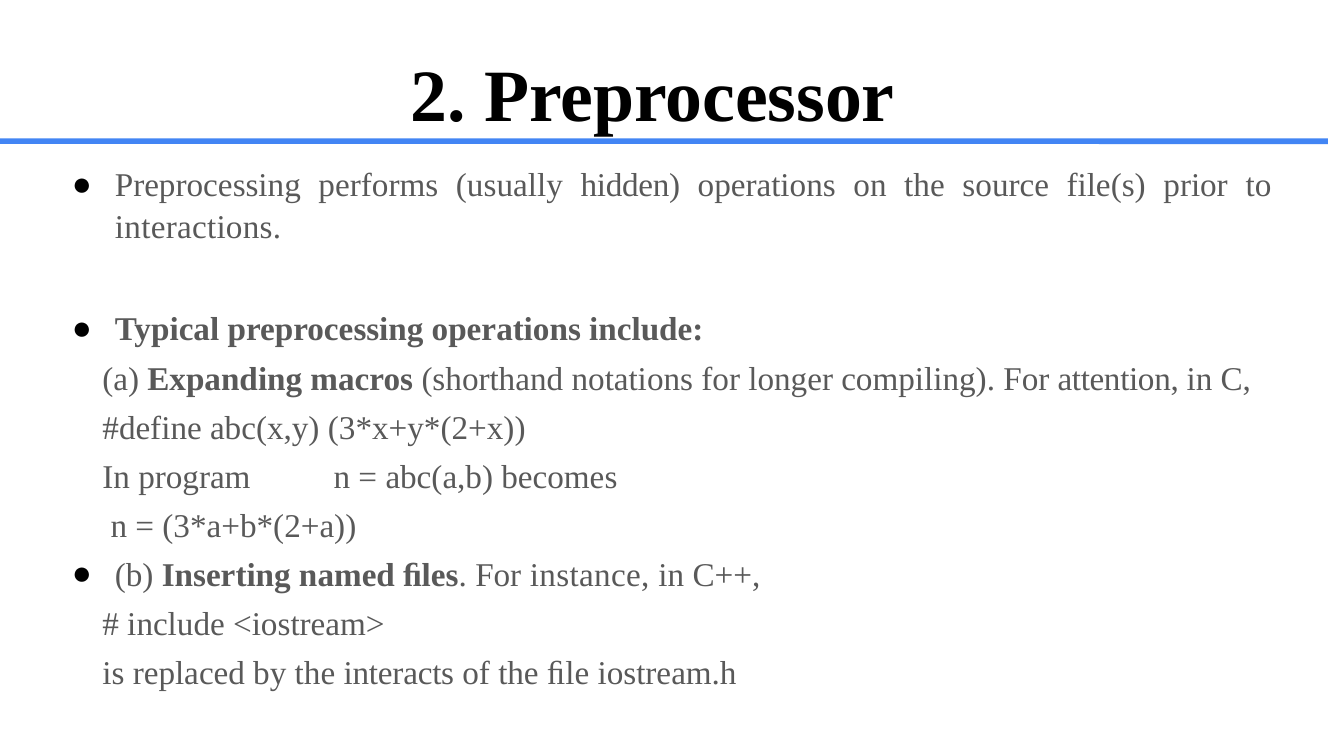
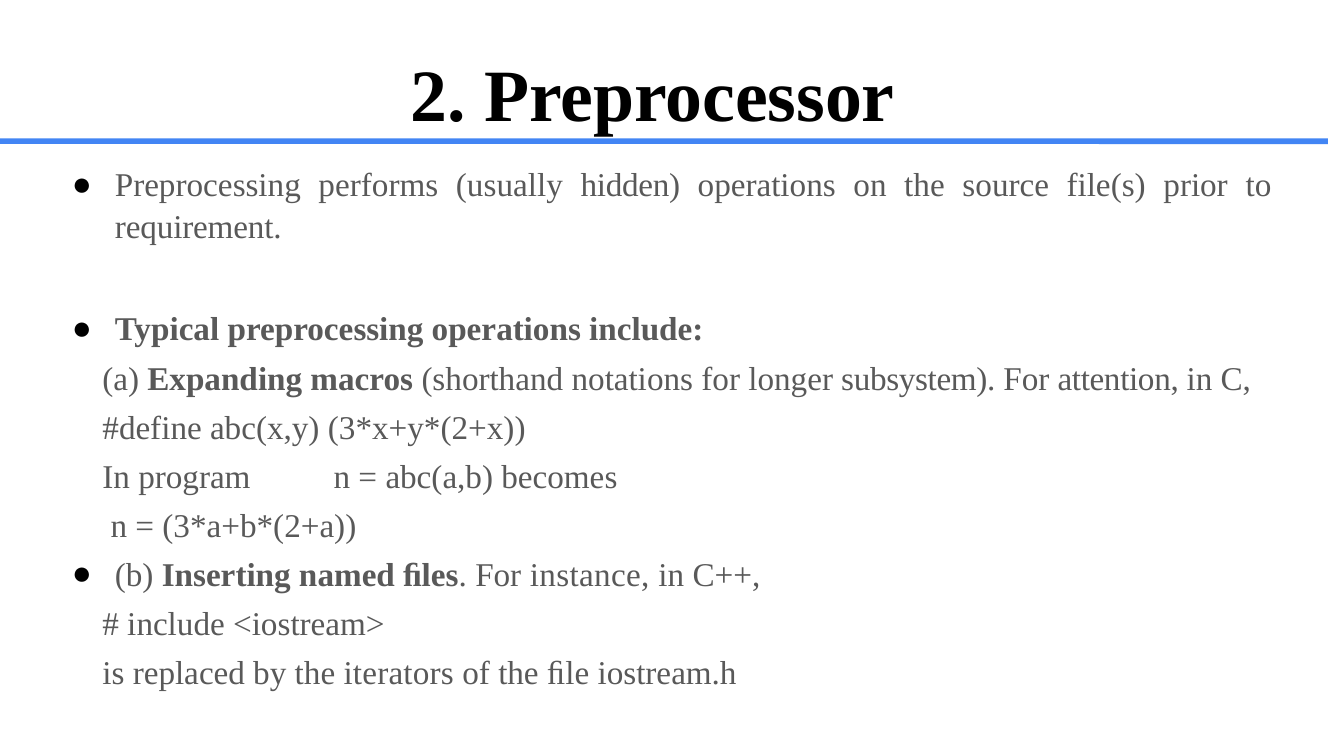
interactions: interactions -> requirement
compiling: compiling -> subsystem
interacts: interacts -> iterators
